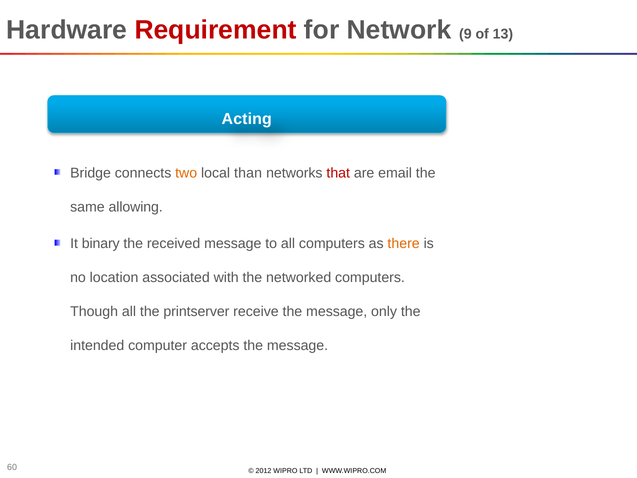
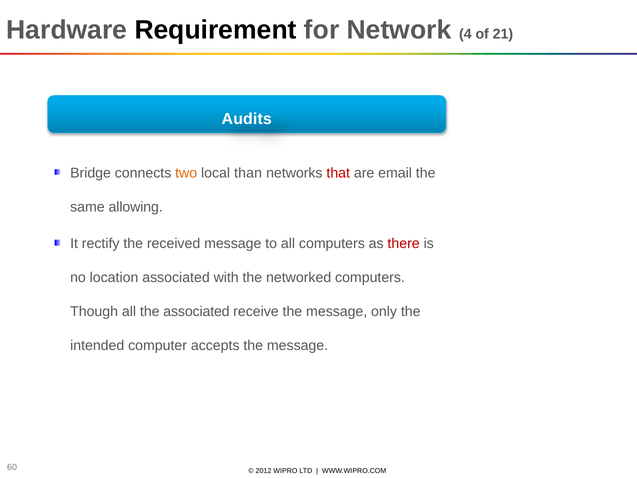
Requirement colour: red -> black
9: 9 -> 4
13: 13 -> 21
Acting: Acting -> Audits
binary: binary -> rectify
there colour: orange -> red
the printserver: printserver -> associated
